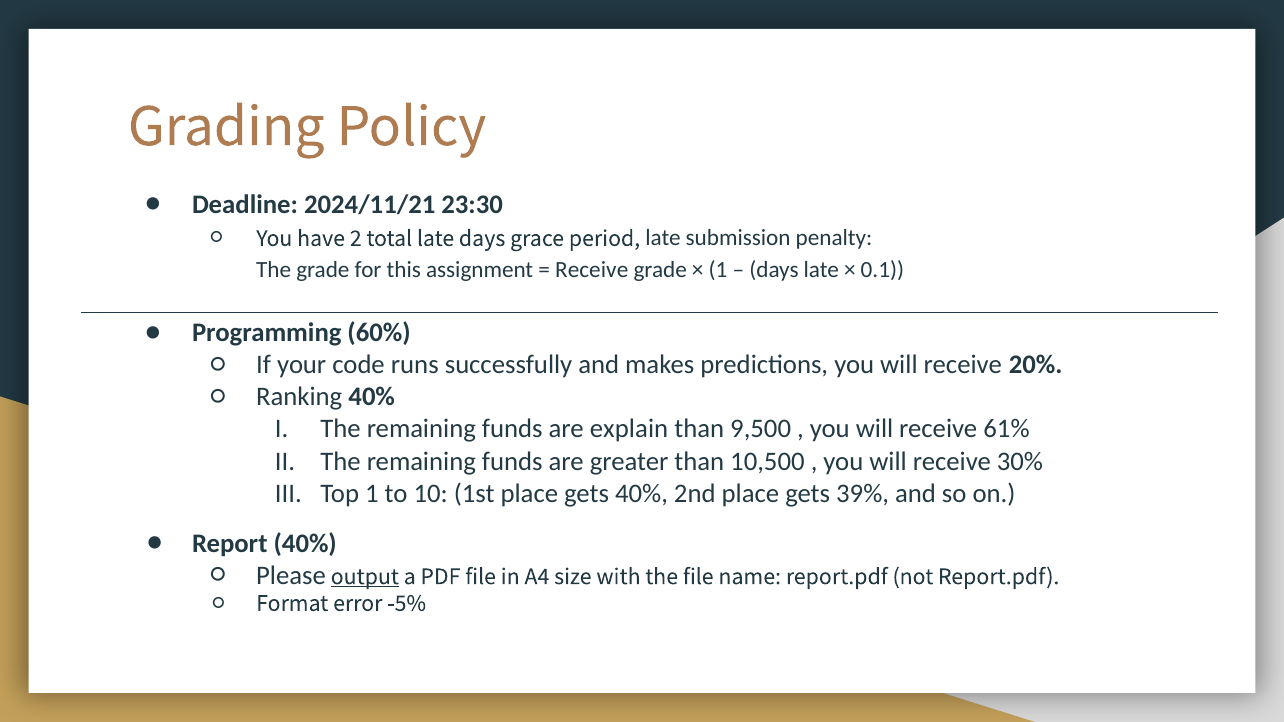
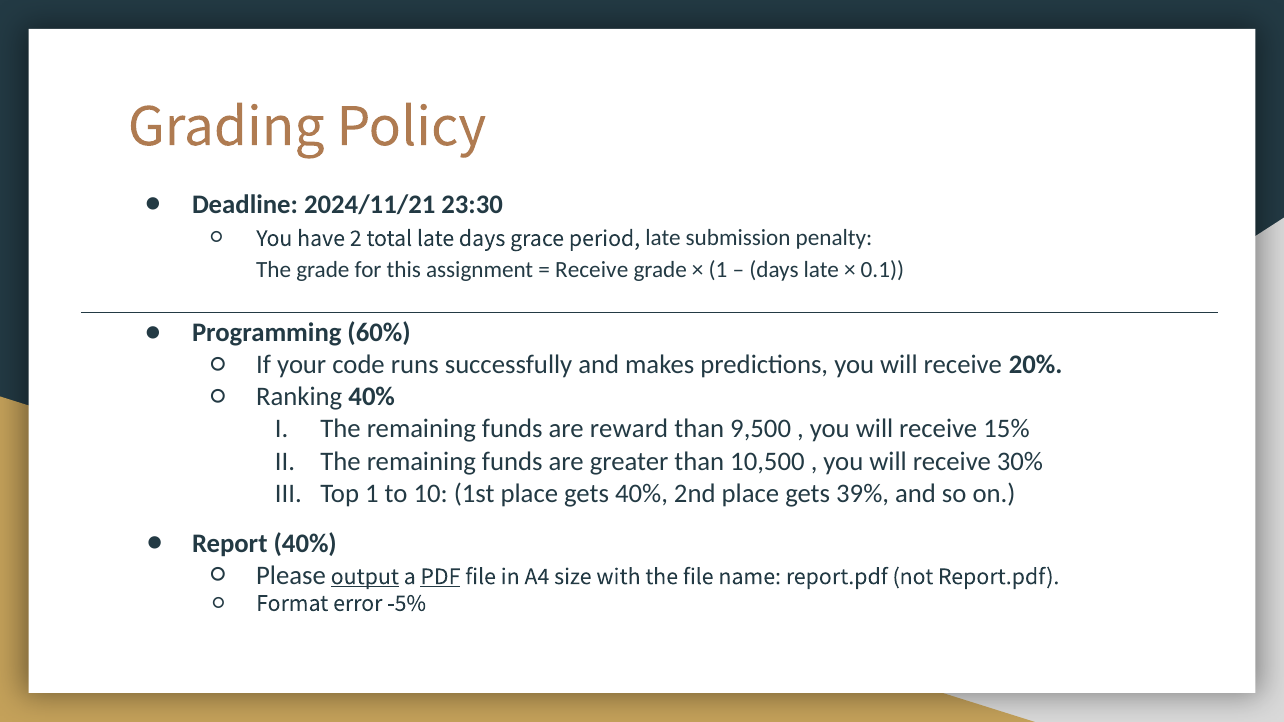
explain: explain -> reward
61%: 61% -> 15%
PDF underline: none -> present
